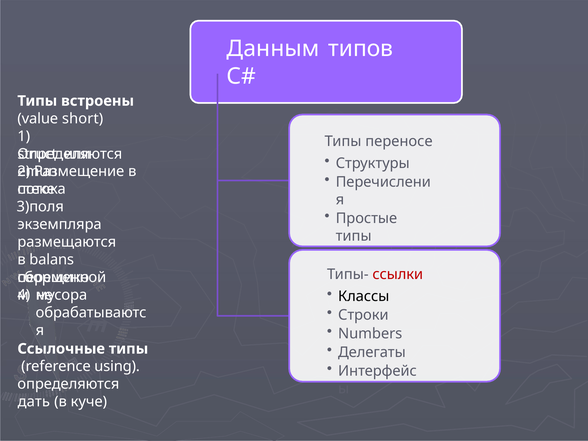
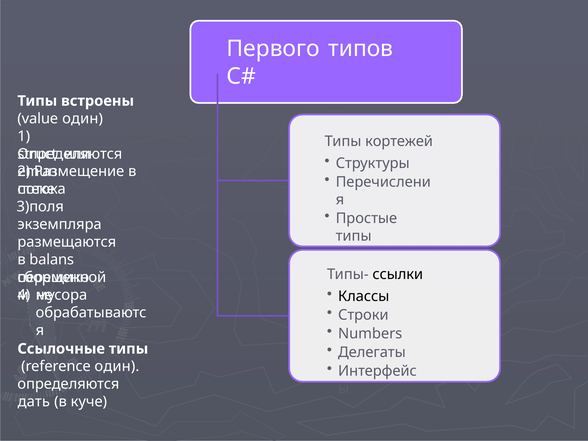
Данным: Данным -> Первого
value short: short -> один
переносе: переносе -> кортежей
ссылки colour: red -> black
reference using: using -> один
